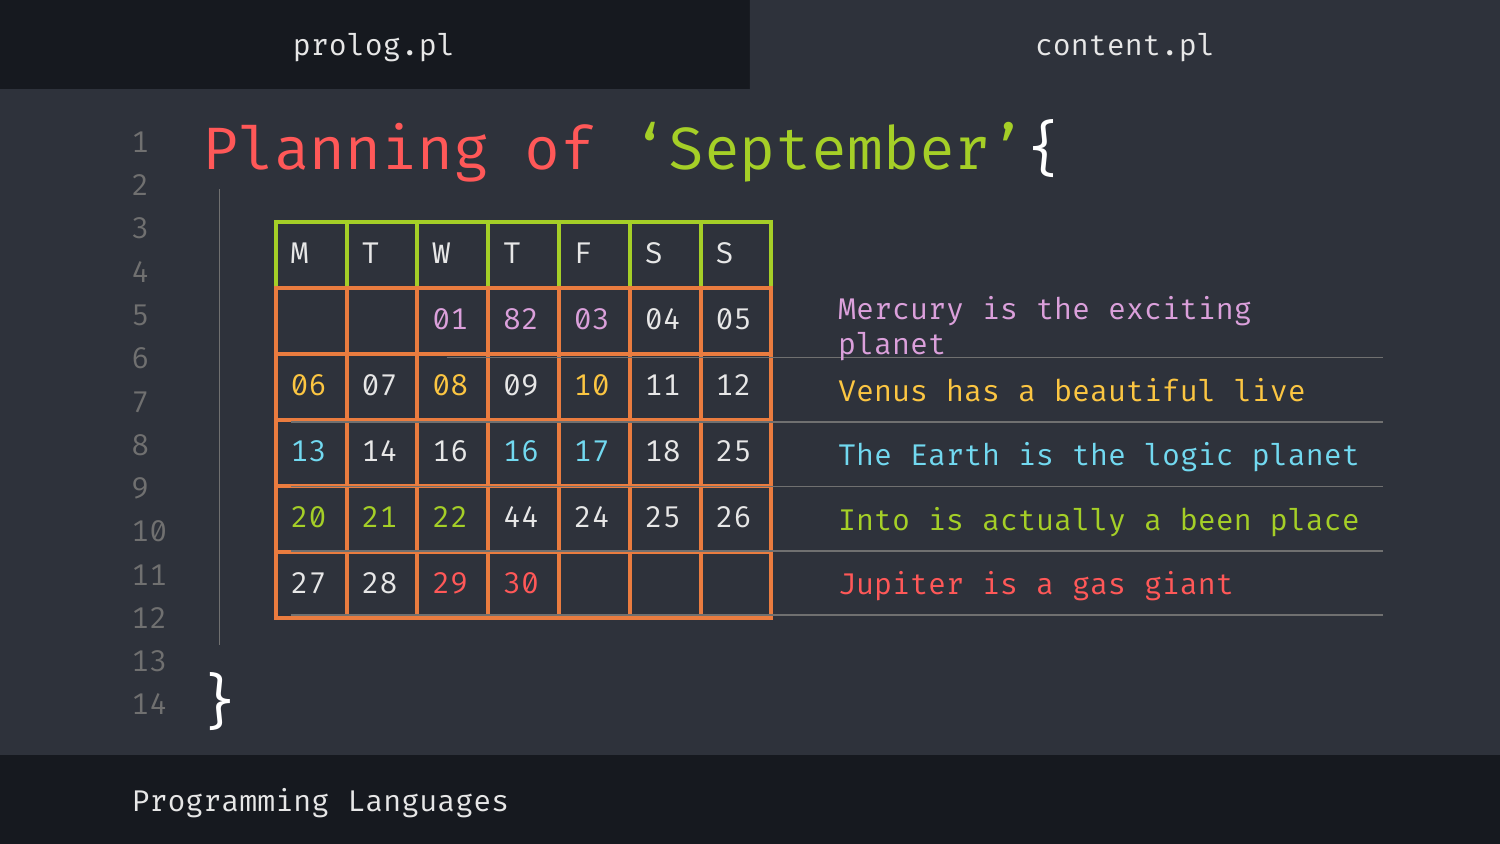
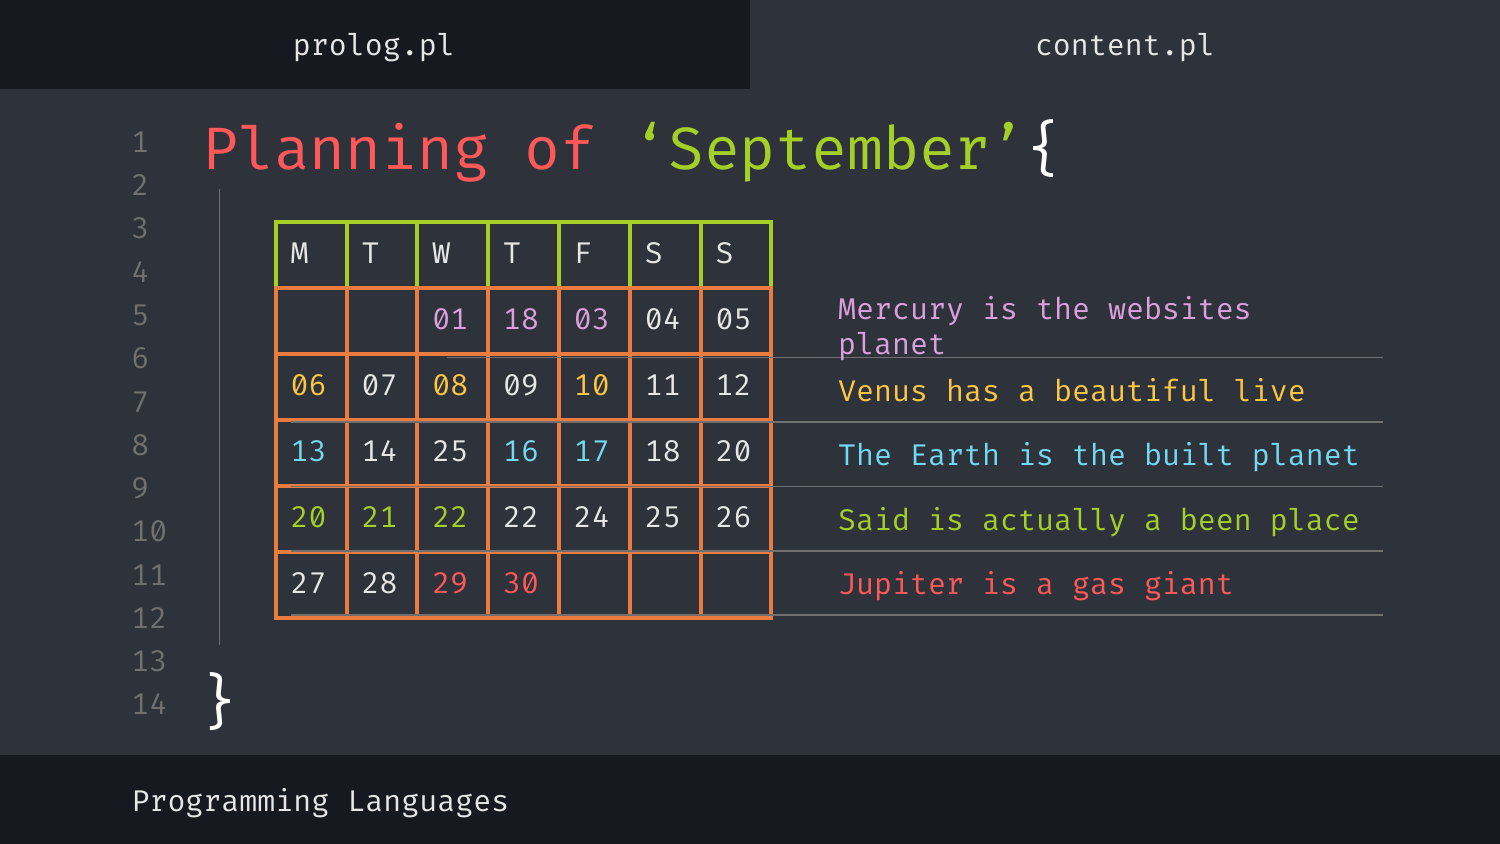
exciting: exciting -> websites
01 82: 82 -> 18
14 16: 16 -> 25
18 25: 25 -> 20
logic: logic -> built
22 44: 44 -> 22
Into: Into -> Said
